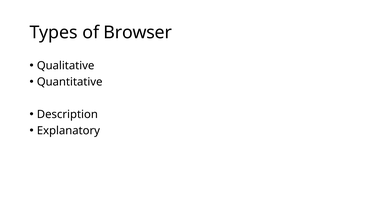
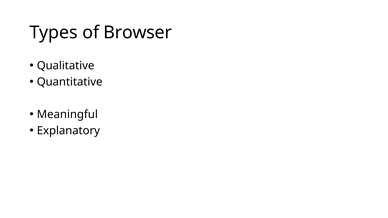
Description: Description -> Meaningful
